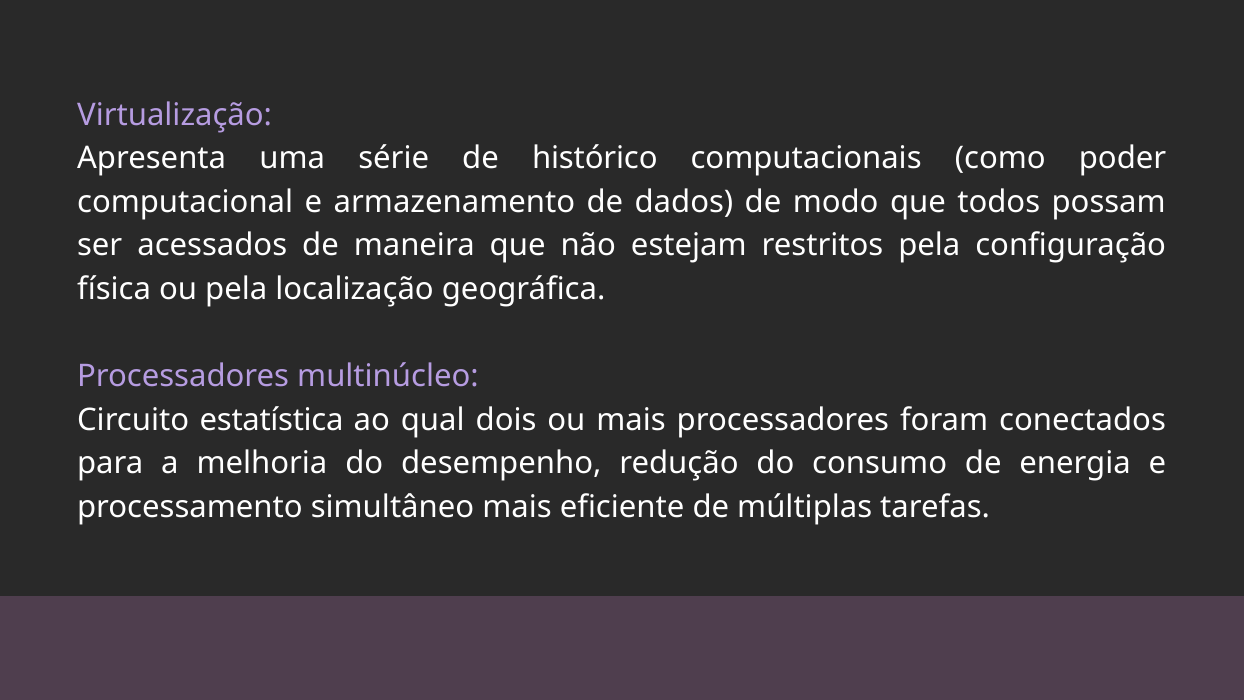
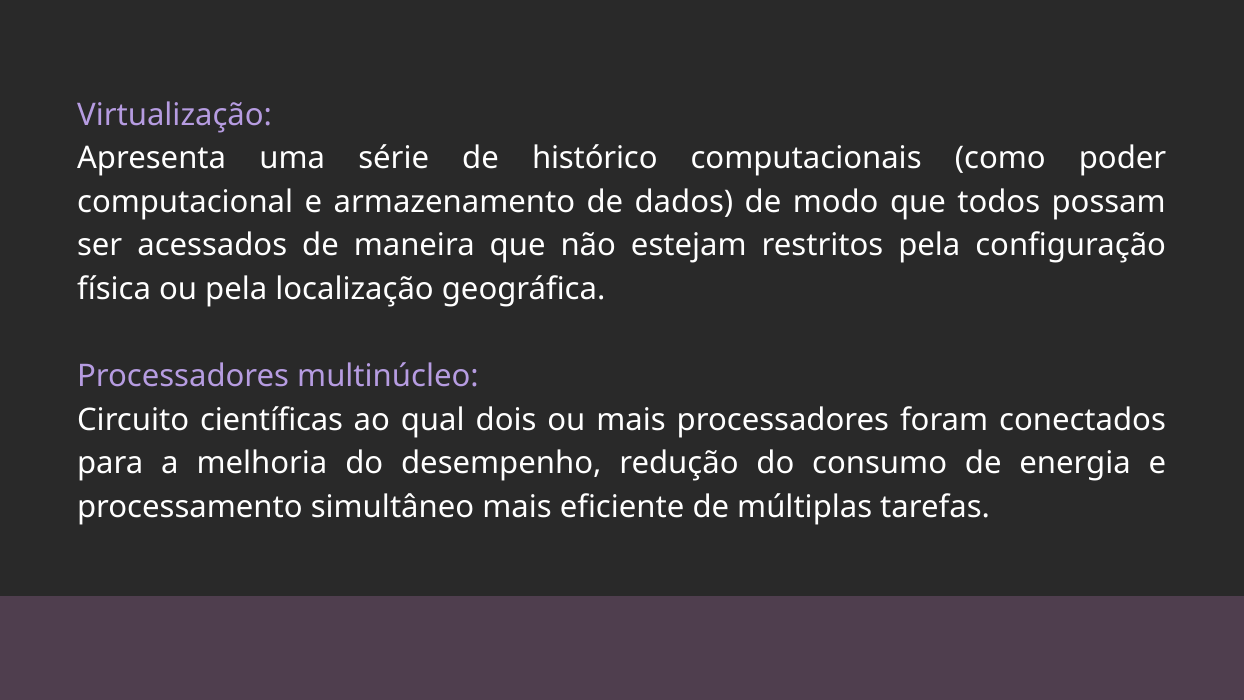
estatística: estatística -> científicas
